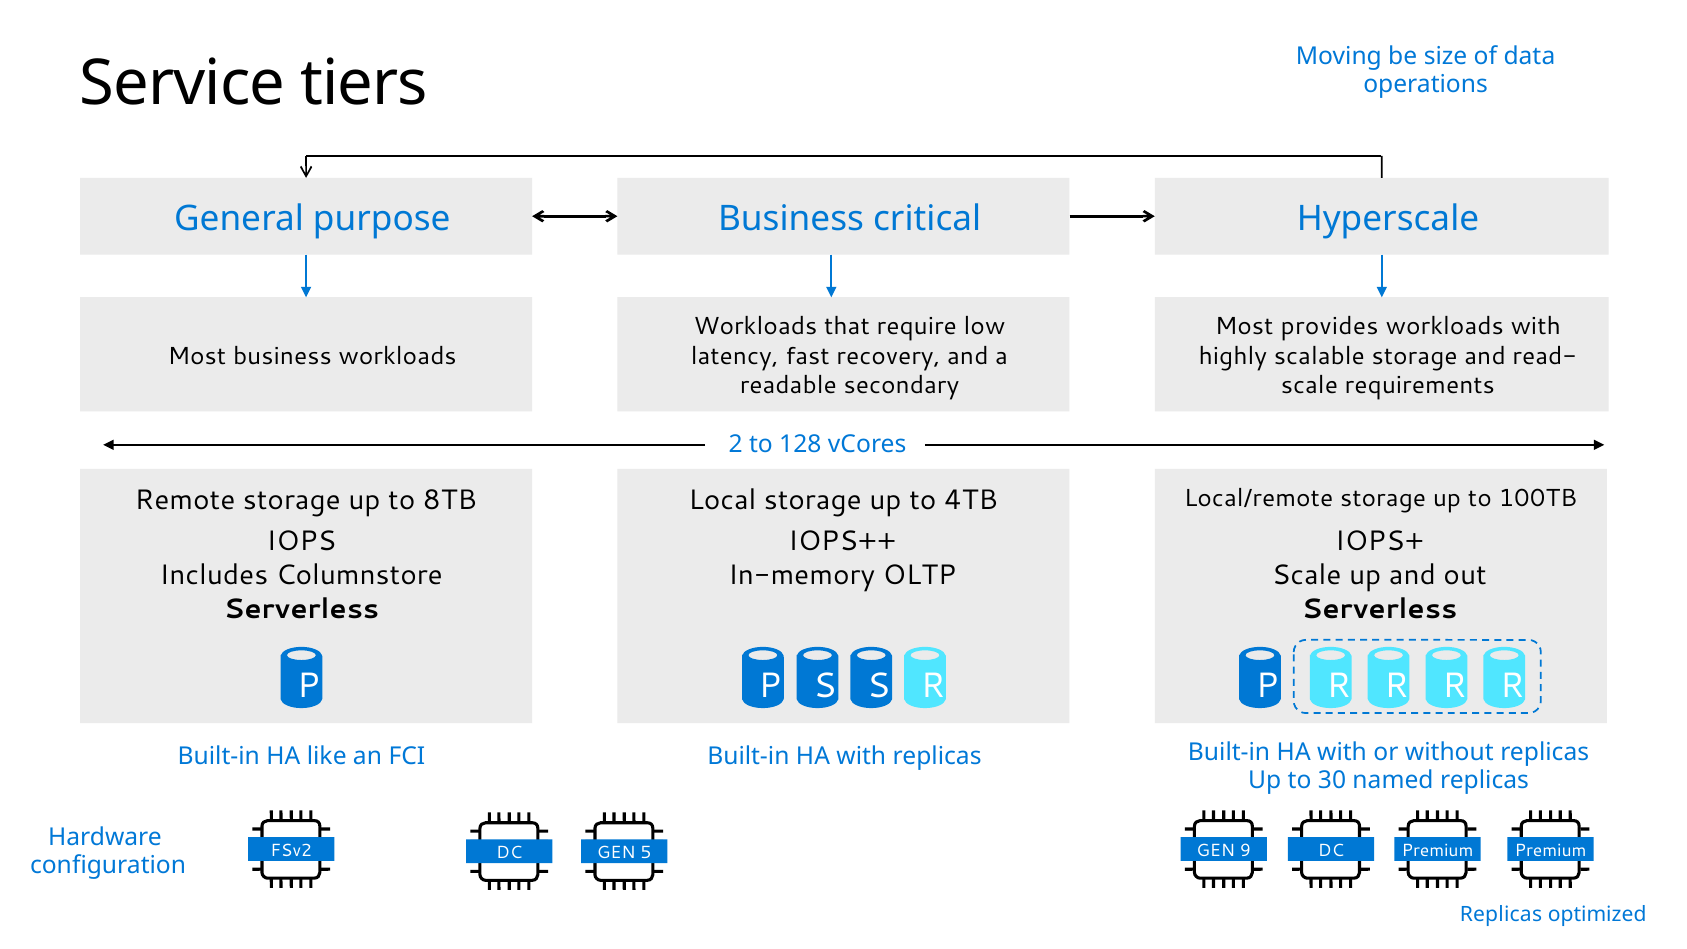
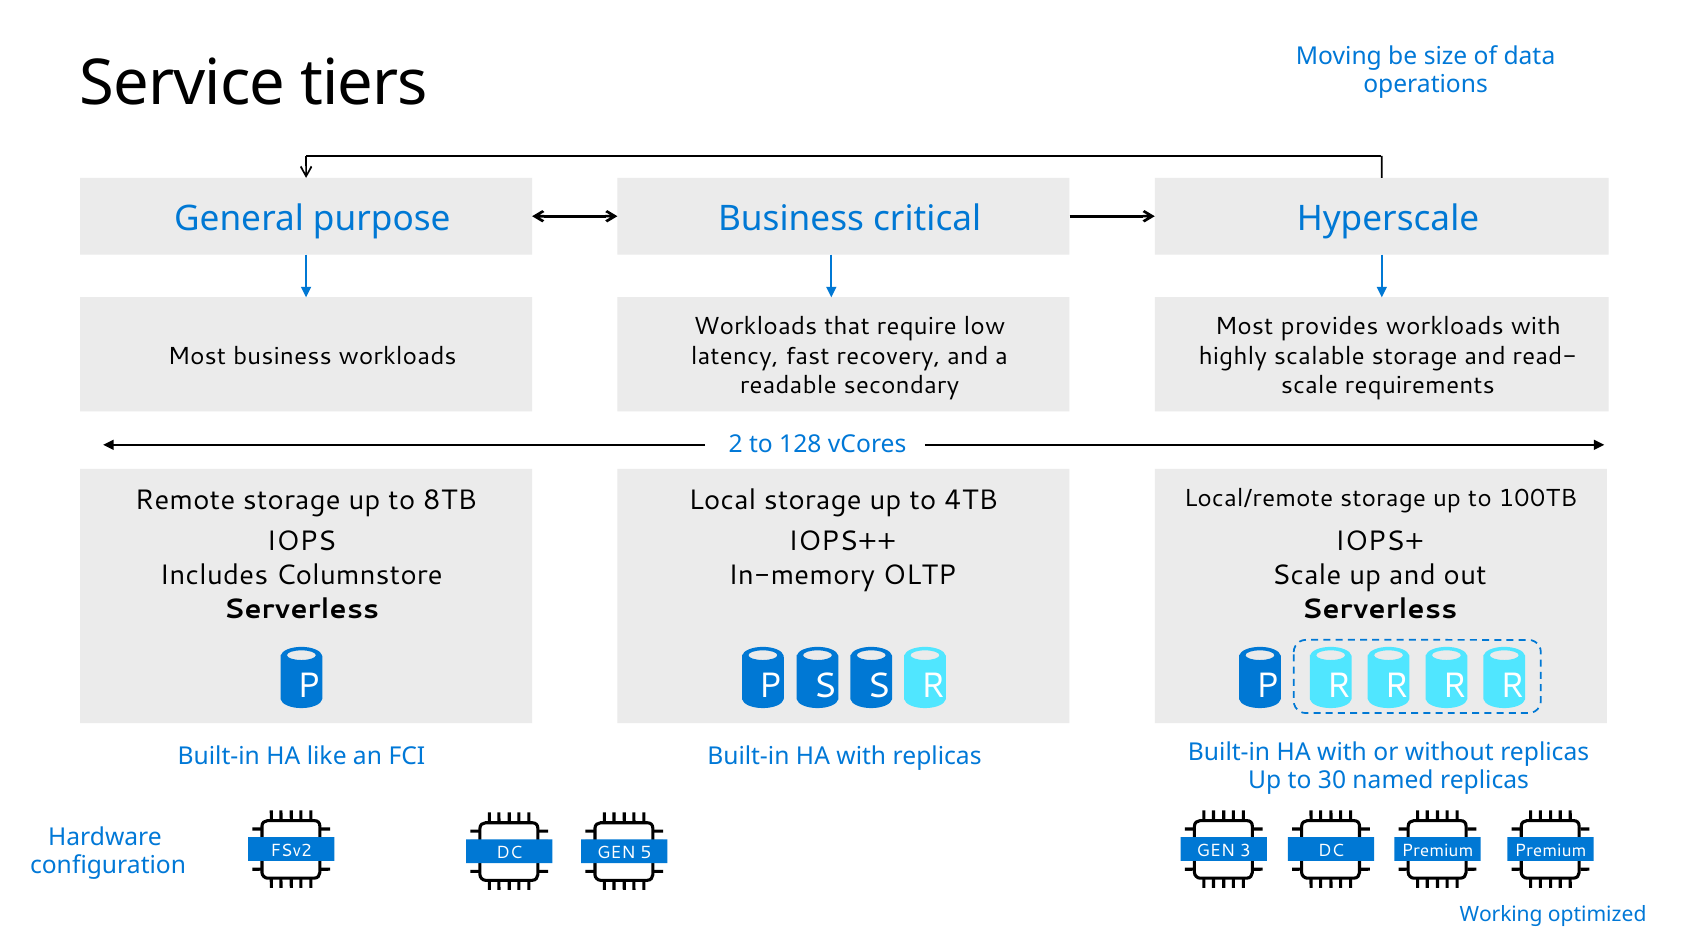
9: 9 -> 3
Replicas at (1501, 914): Replicas -> Working
